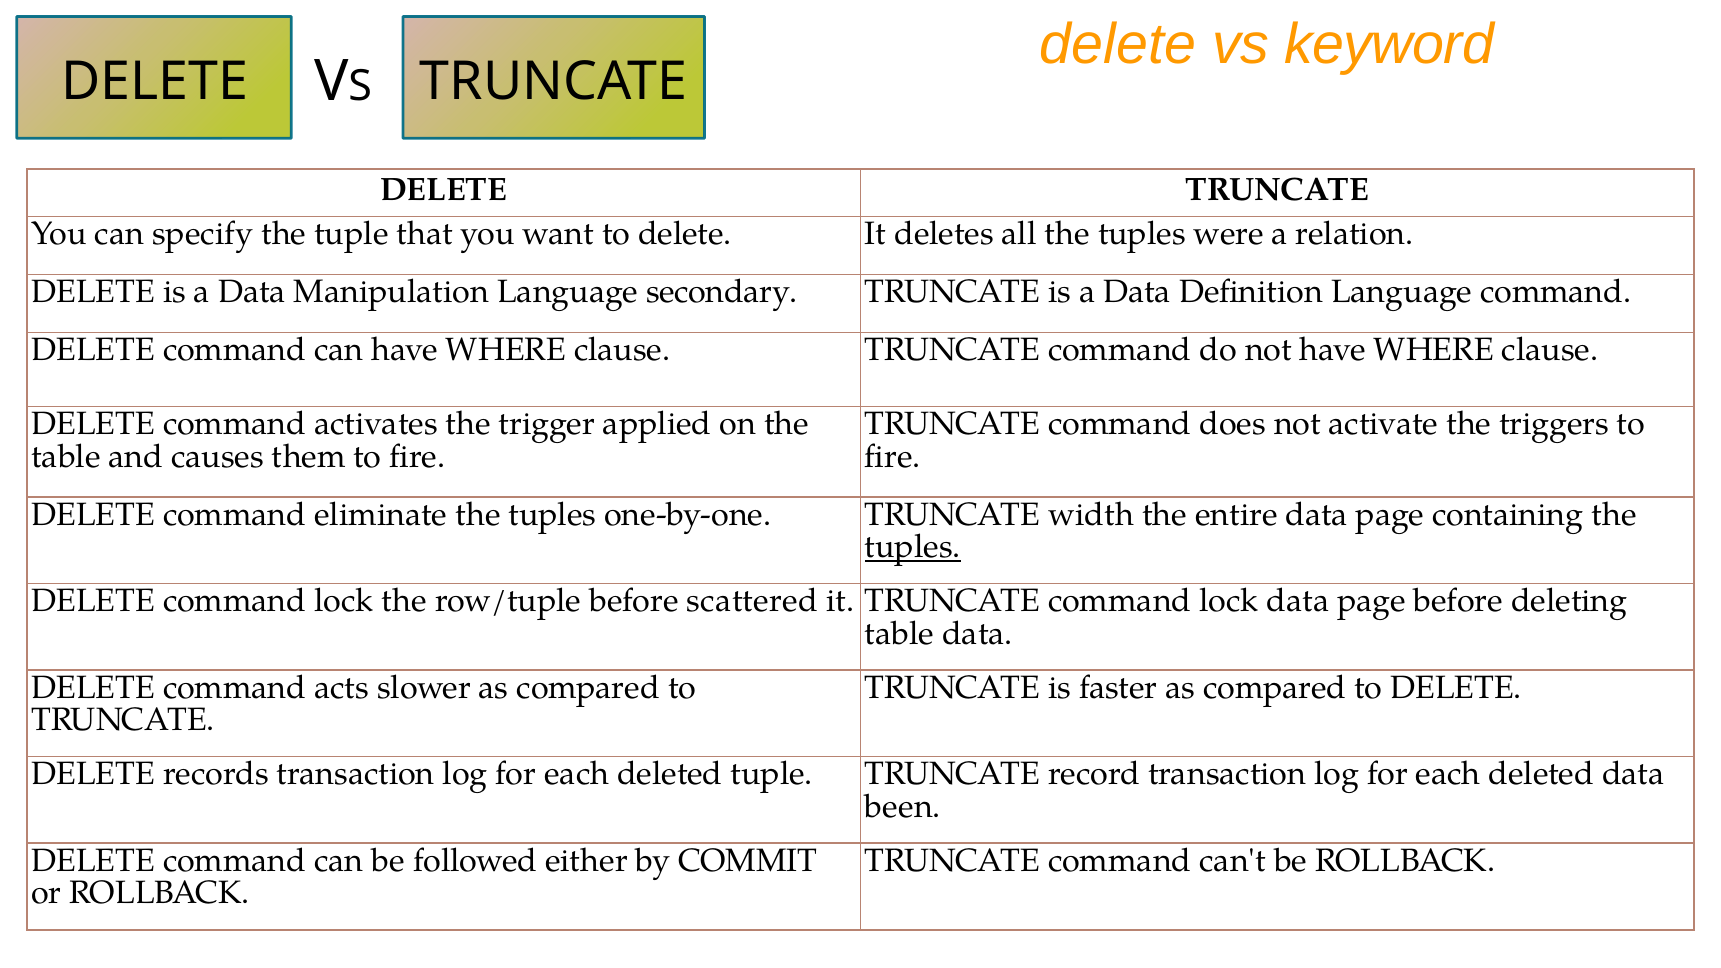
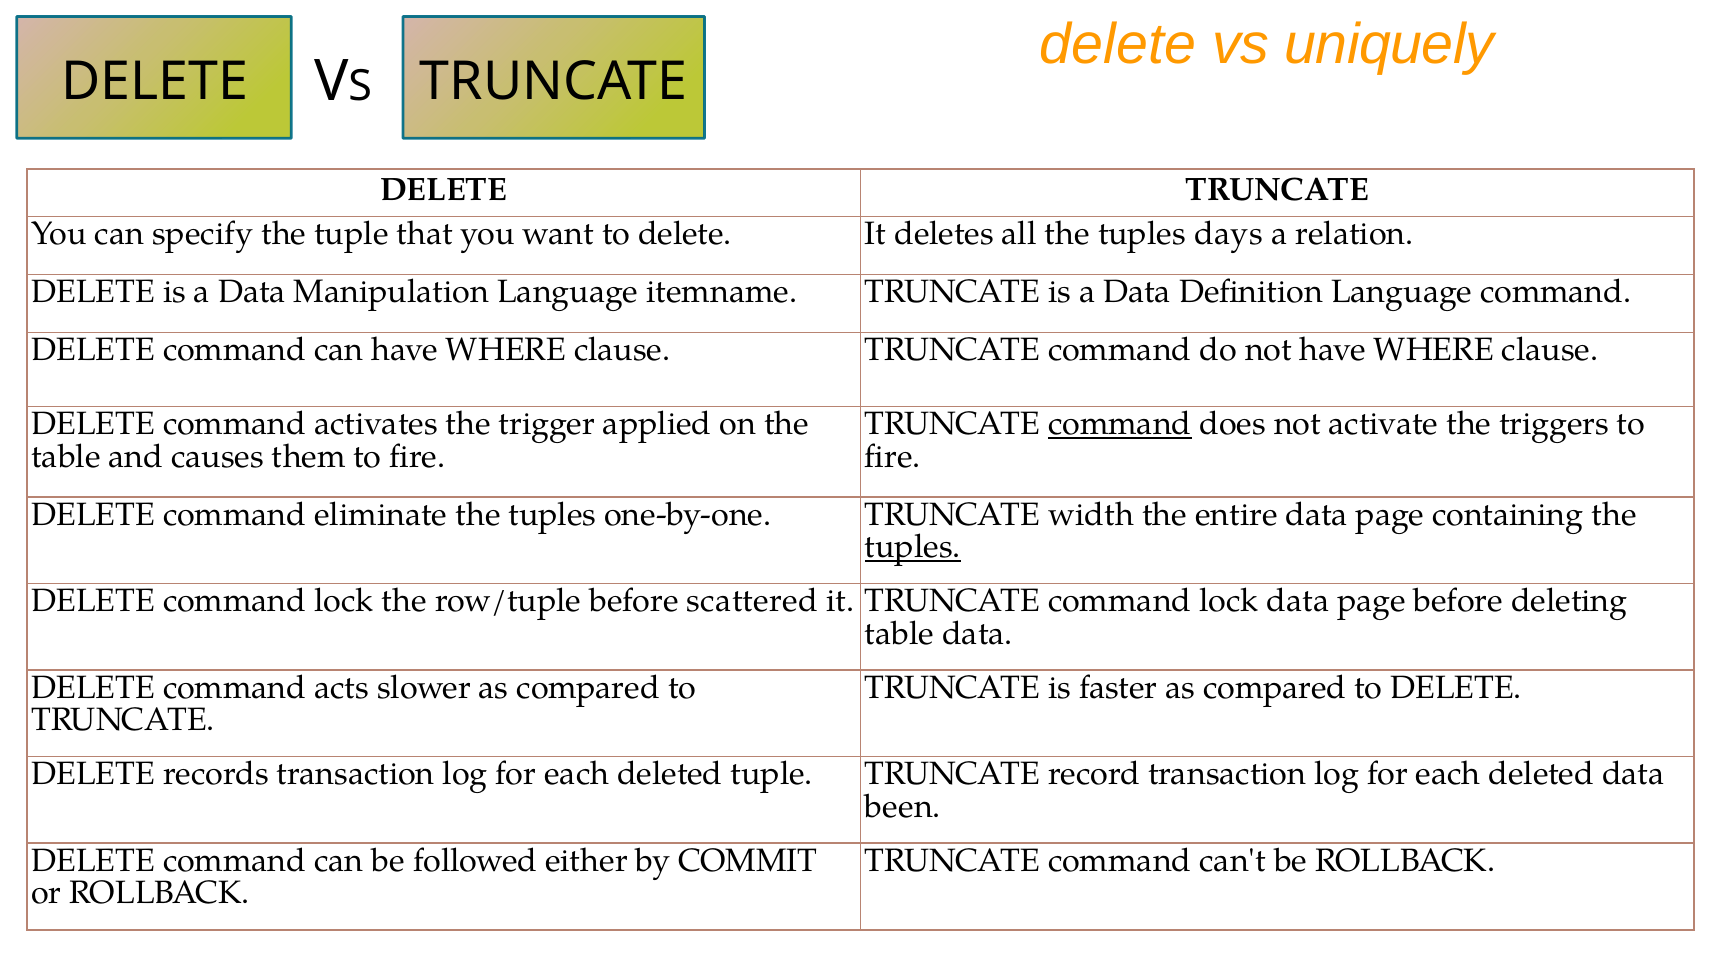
keyword: keyword -> uniquely
were: were -> days
secondary: secondary -> itemname
command at (1120, 424) underline: none -> present
